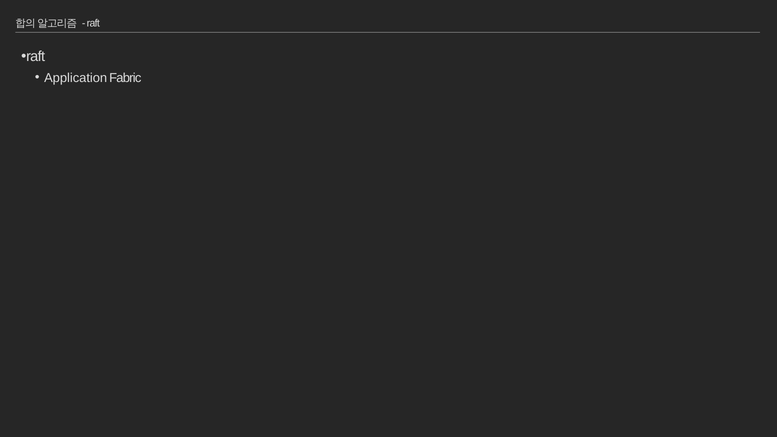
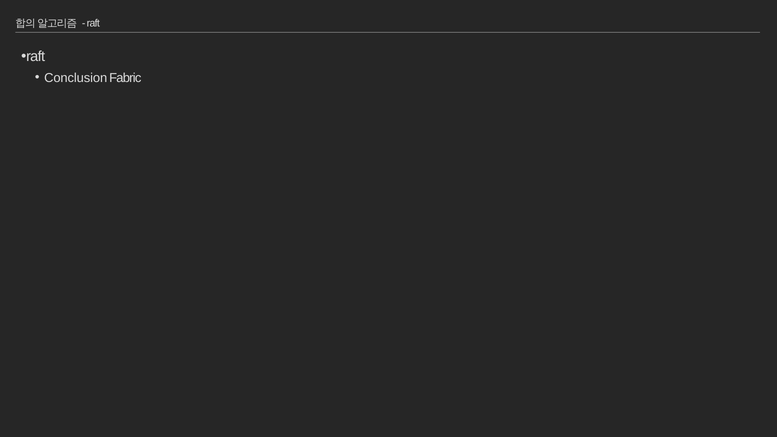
Application: Application -> Conclusion
